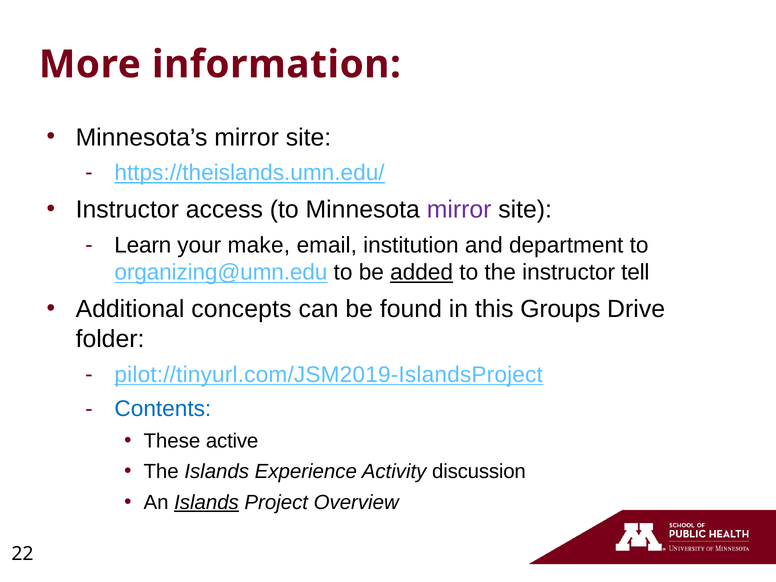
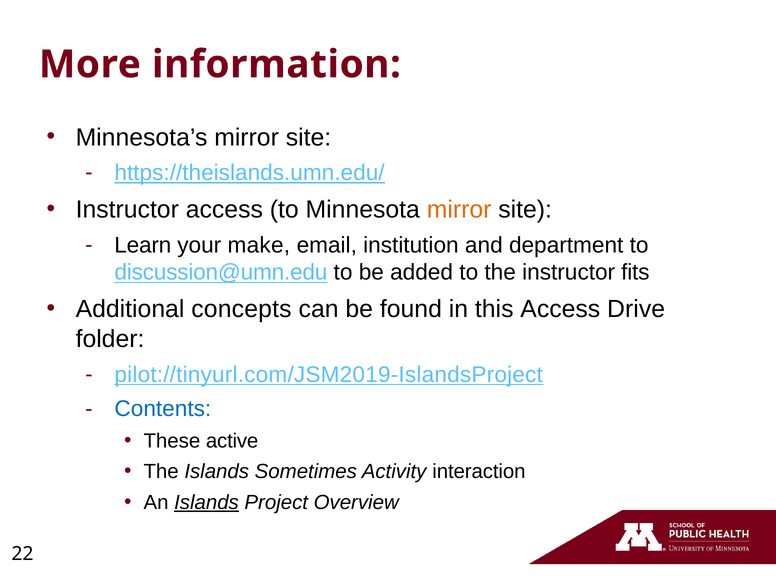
mirror at (459, 210) colour: purple -> orange
organizing@umn.edu: organizing@umn.edu -> discussion@umn.edu
added underline: present -> none
tell: tell -> fits
this Groups: Groups -> Access
Experience: Experience -> Sometimes
discussion: discussion -> interaction
